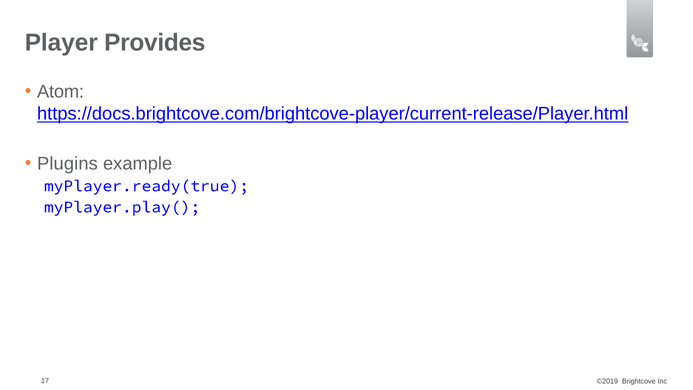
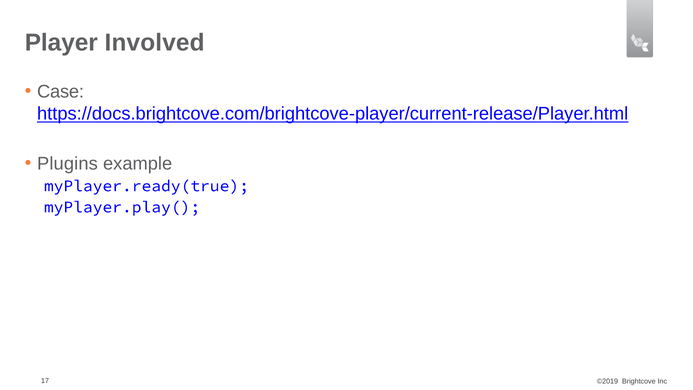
Provides: Provides -> Involved
Atom: Atom -> Case
